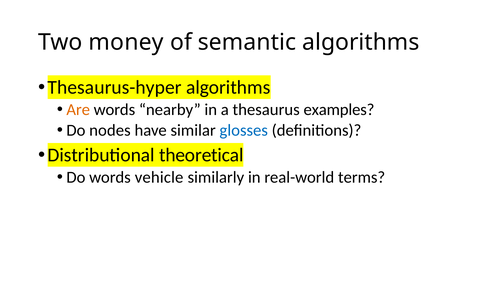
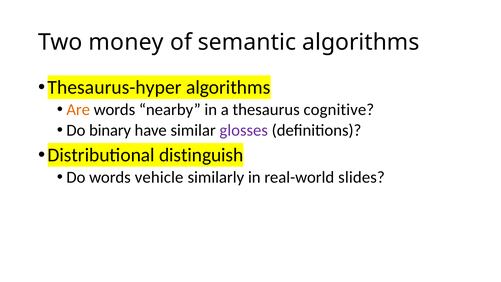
examples: examples -> cognitive
nodes: nodes -> binary
glosses colour: blue -> purple
theoretical: theoretical -> distinguish
terms: terms -> slides
